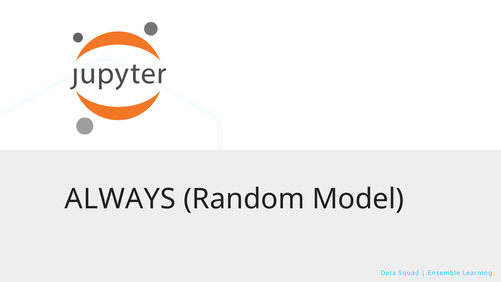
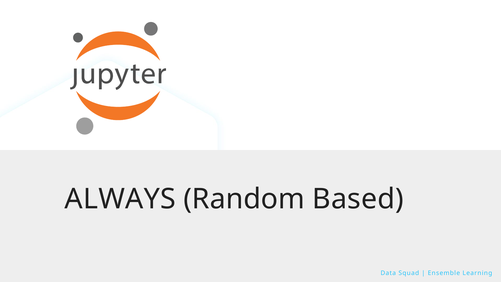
Model: Model -> Based
